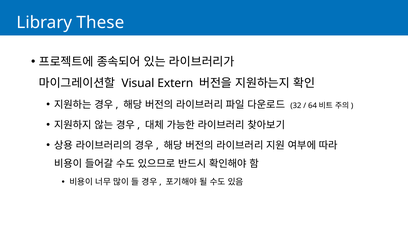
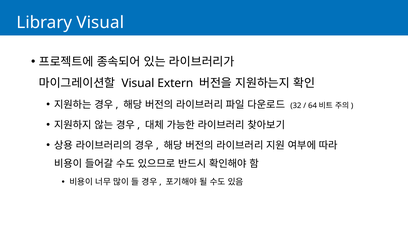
Library These: These -> Visual
